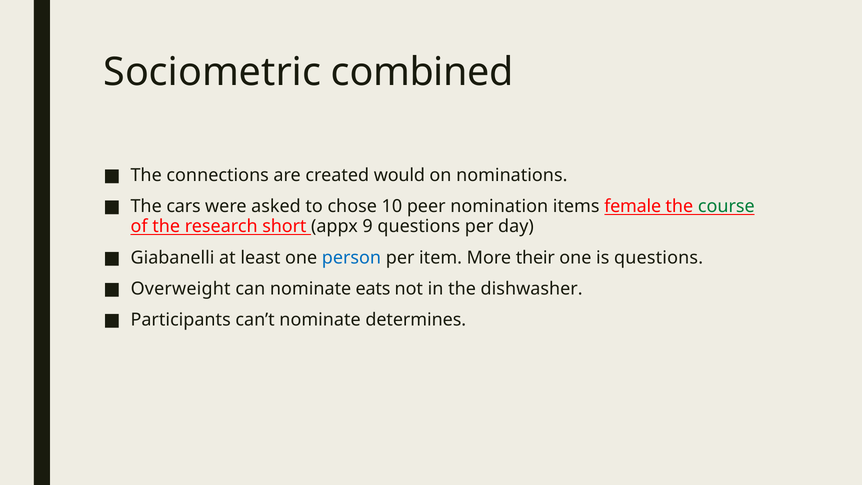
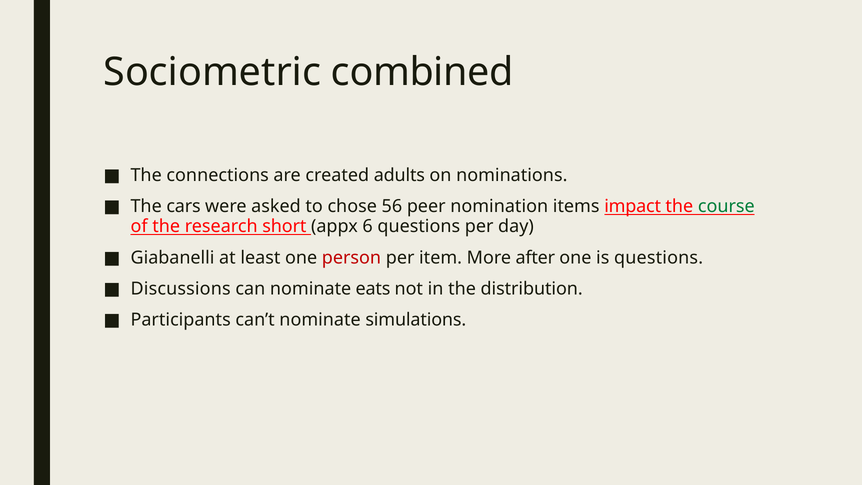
would: would -> adults
10: 10 -> 56
female: female -> impact
9: 9 -> 6
person colour: blue -> red
their: their -> after
Overweight: Overweight -> Discussions
dishwasher: dishwasher -> distribution
determines: determines -> simulations
